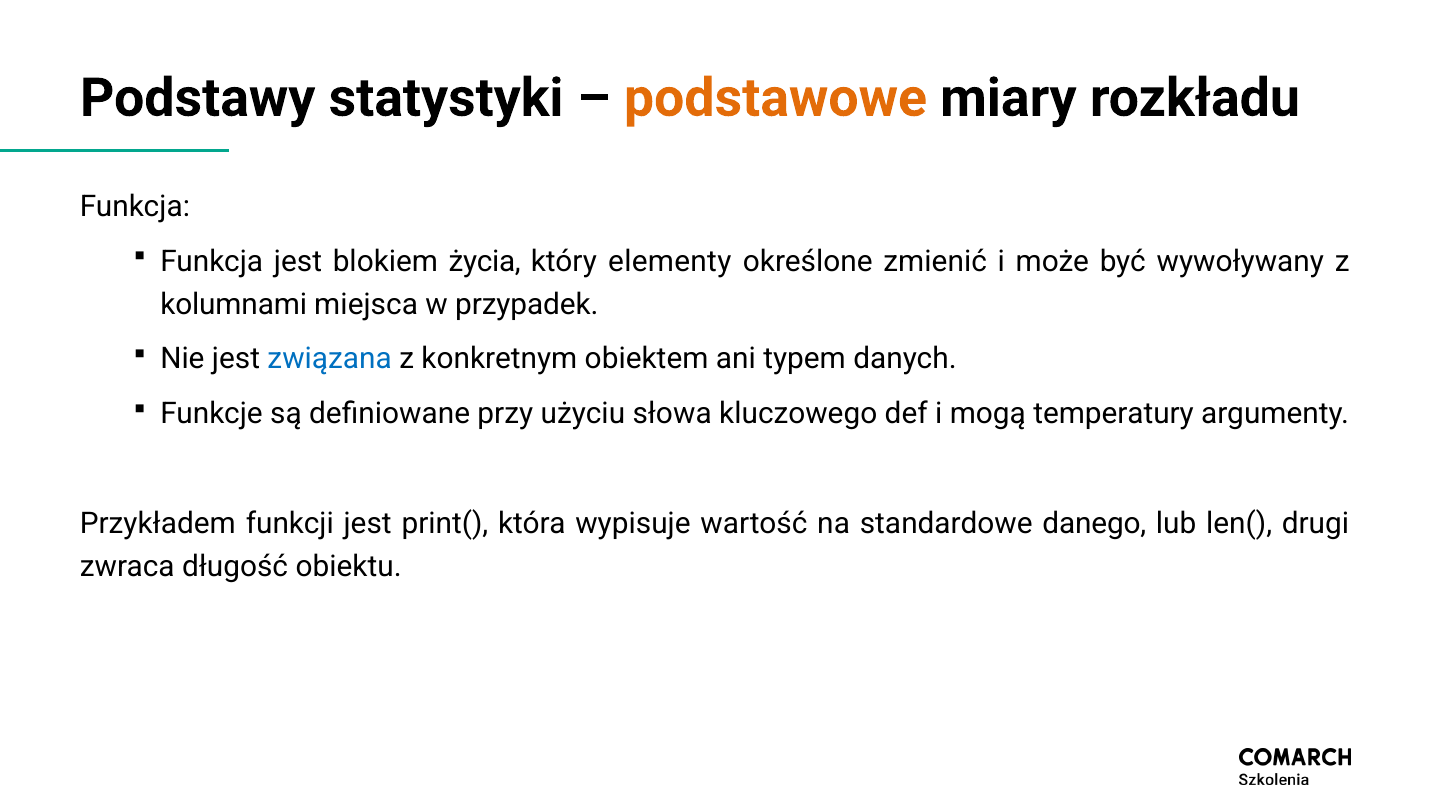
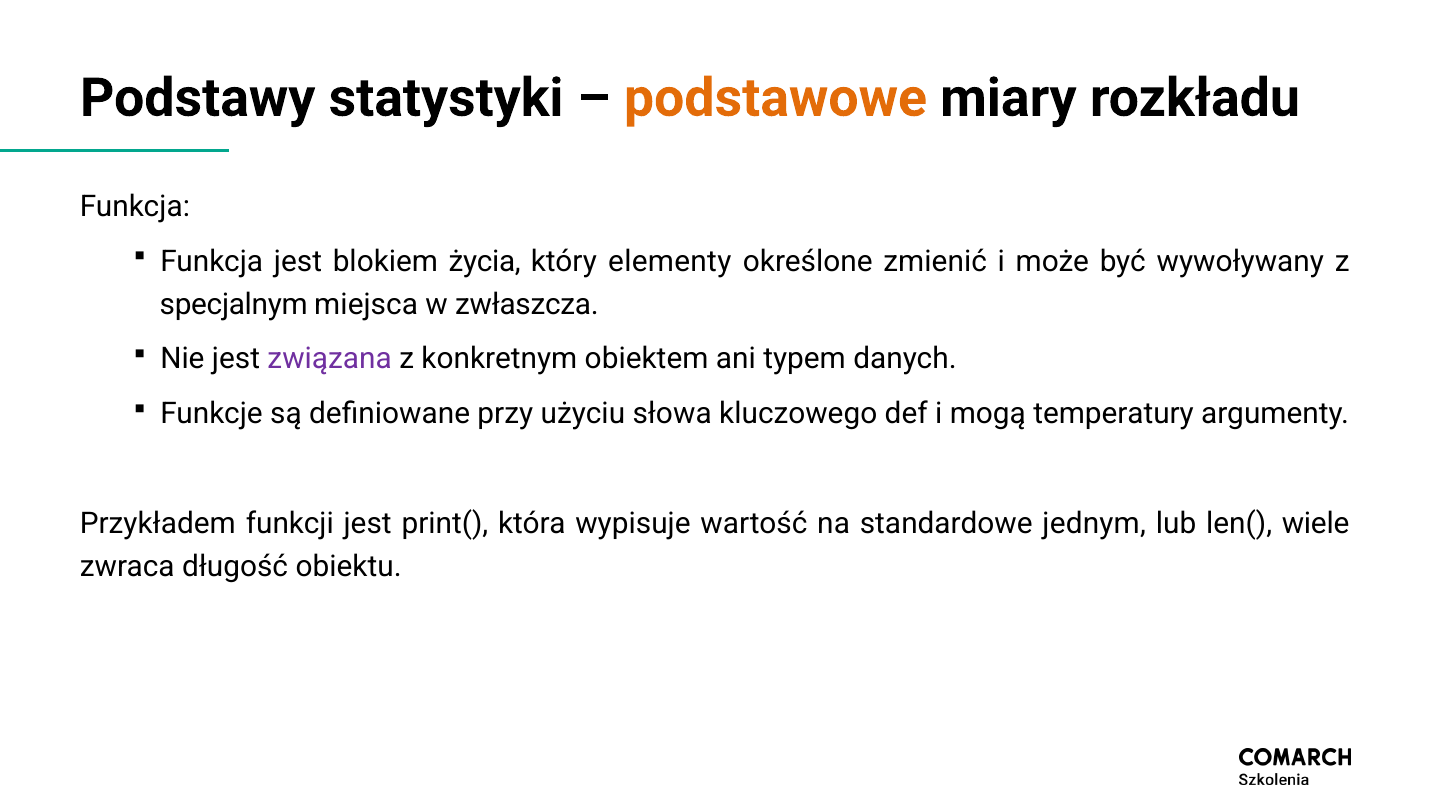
kolumnami: kolumnami -> specjalnym
przypadek: przypadek -> zwłaszcza
związana colour: blue -> purple
danego: danego -> jednym
drugi: drugi -> wiele
